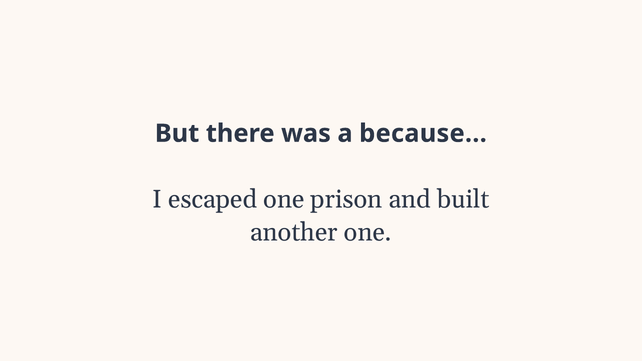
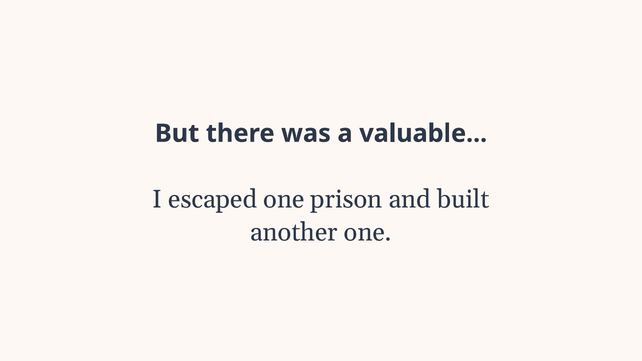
because: because -> valuable
